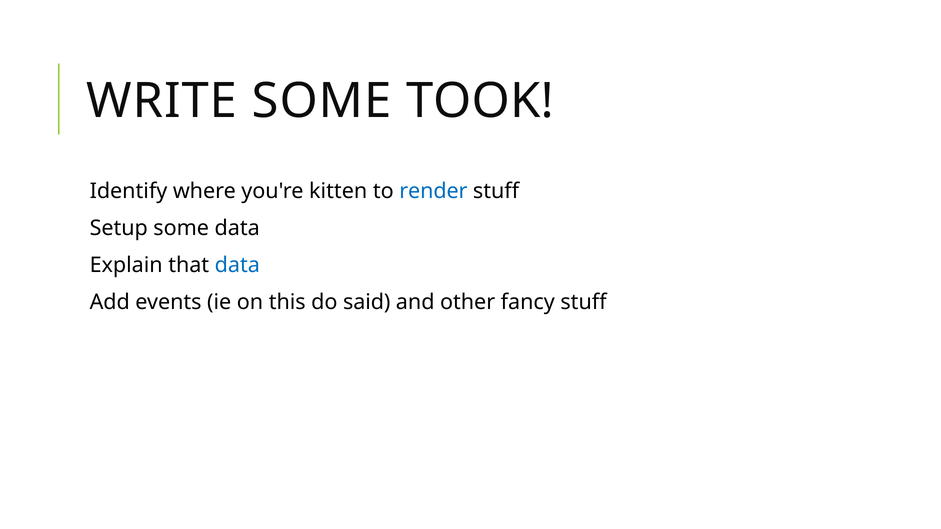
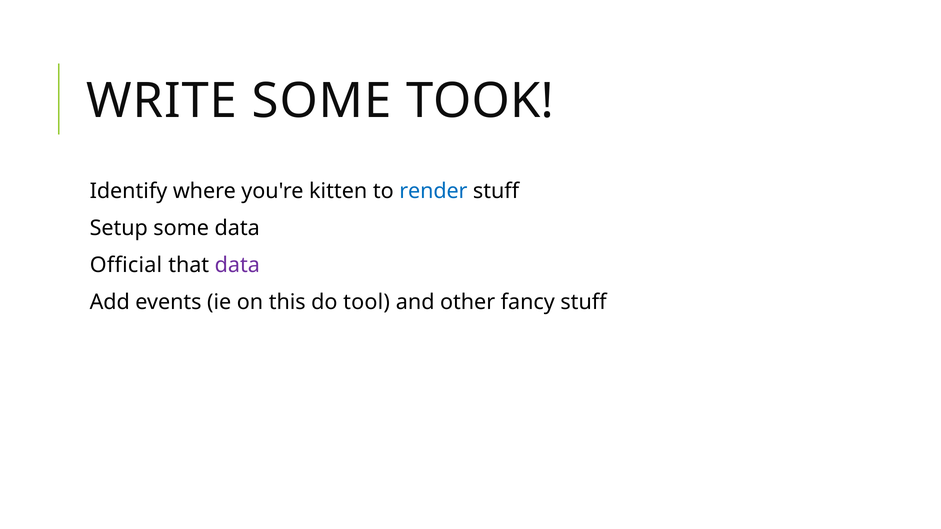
Explain: Explain -> Official
data at (237, 265) colour: blue -> purple
said: said -> tool
